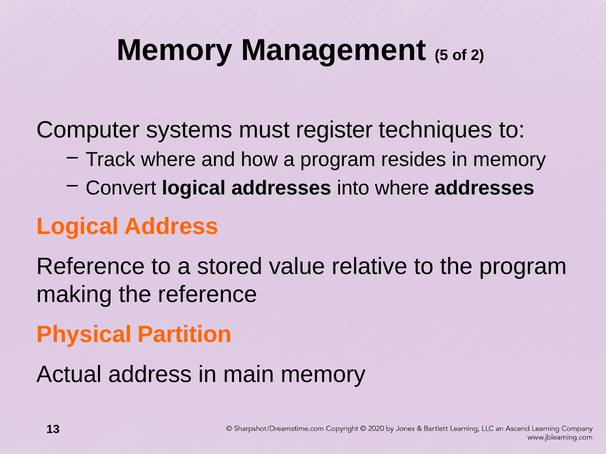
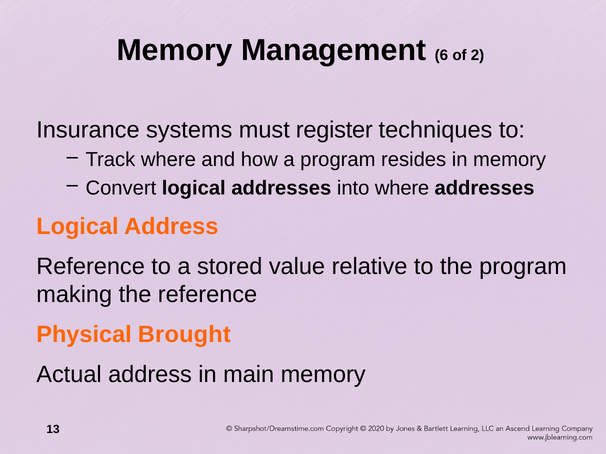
5: 5 -> 6
Computer: Computer -> Insurance
Partition: Partition -> Brought
